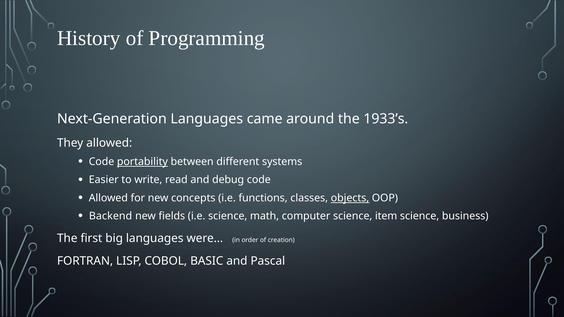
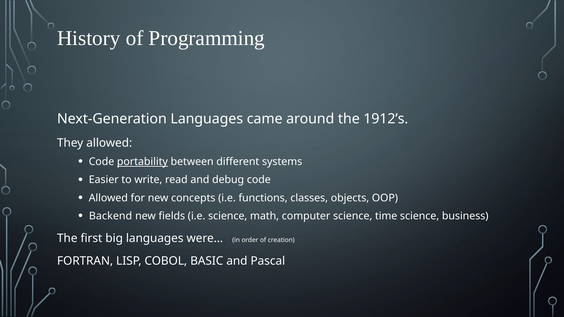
1933’s: 1933’s -> 1912’s
objects underline: present -> none
item: item -> time
